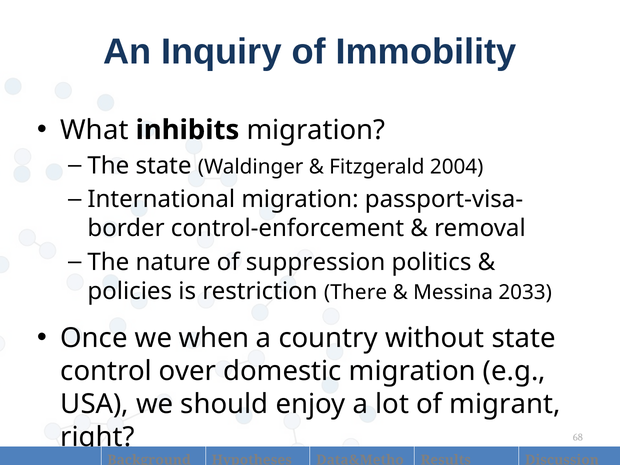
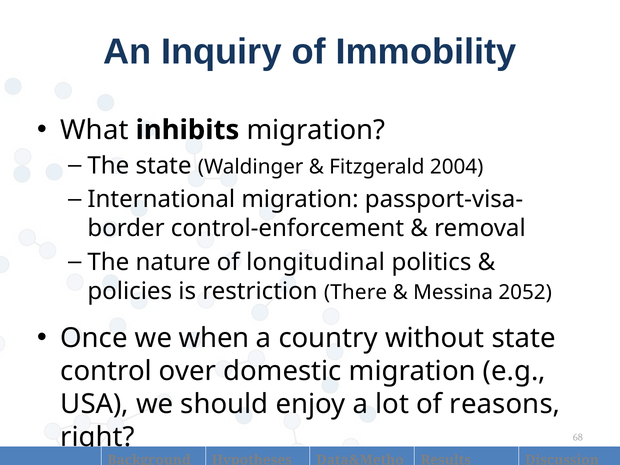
suppression: suppression -> longitudinal
2033: 2033 -> 2052
migrant: migrant -> reasons
